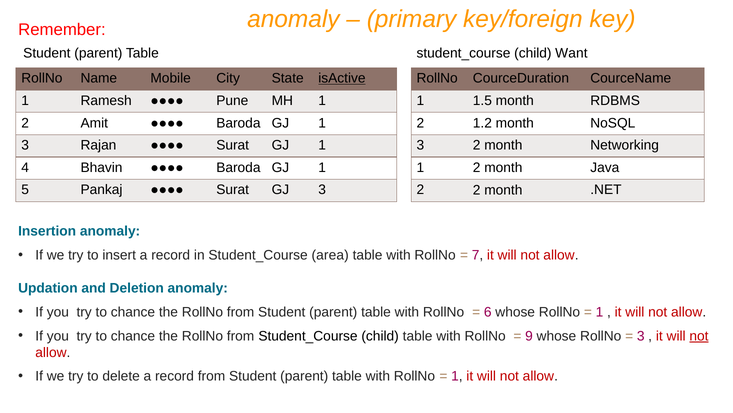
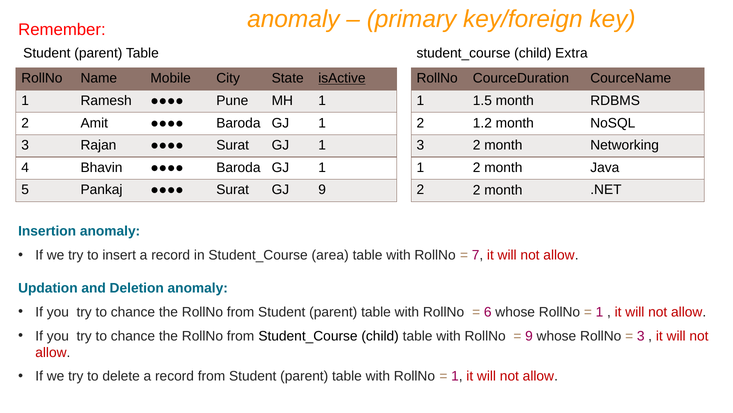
Want: Want -> Extra
GJ 3: 3 -> 9
not at (699, 335) underline: present -> none
